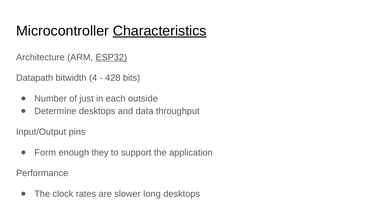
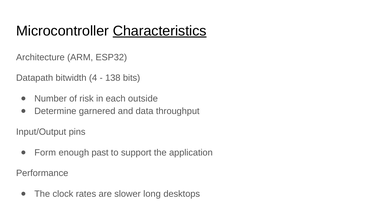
ESP32 underline: present -> none
428: 428 -> 138
just: just -> risk
Determine desktops: desktops -> garnered
they: they -> past
